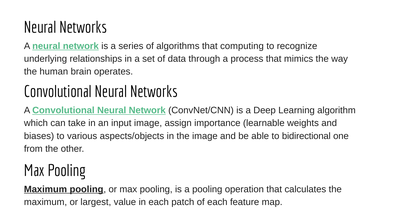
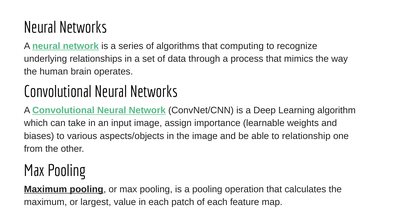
bidirectional: bidirectional -> relationship
